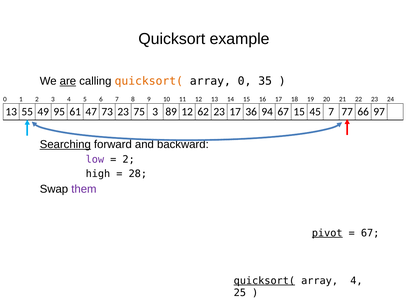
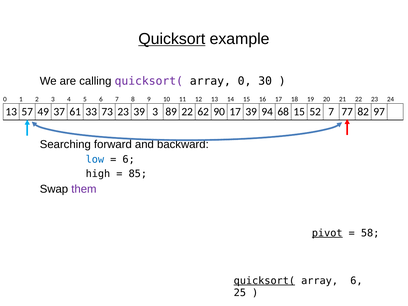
Quicksort underline: none -> present
are underline: present -> none
quicksort( at (149, 81) colour: orange -> purple
35: 35 -> 30
55: 55 -> 57
95: 95 -> 37
47: 47 -> 33
23 75: 75 -> 39
89 12: 12 -> 22
62 23: 23 -> 90
17 36: 36 -> 39
94 67: 67 -> 68
45: 45 -> 52
66: 66 -> 82
Searching underline: present -> none
low colour: purple -> blue
2 at (129, 159): 2 -> 6
28: 28 -> 85
67 at (370, 233): 67 -> 58
array 4: 4 -> 6
